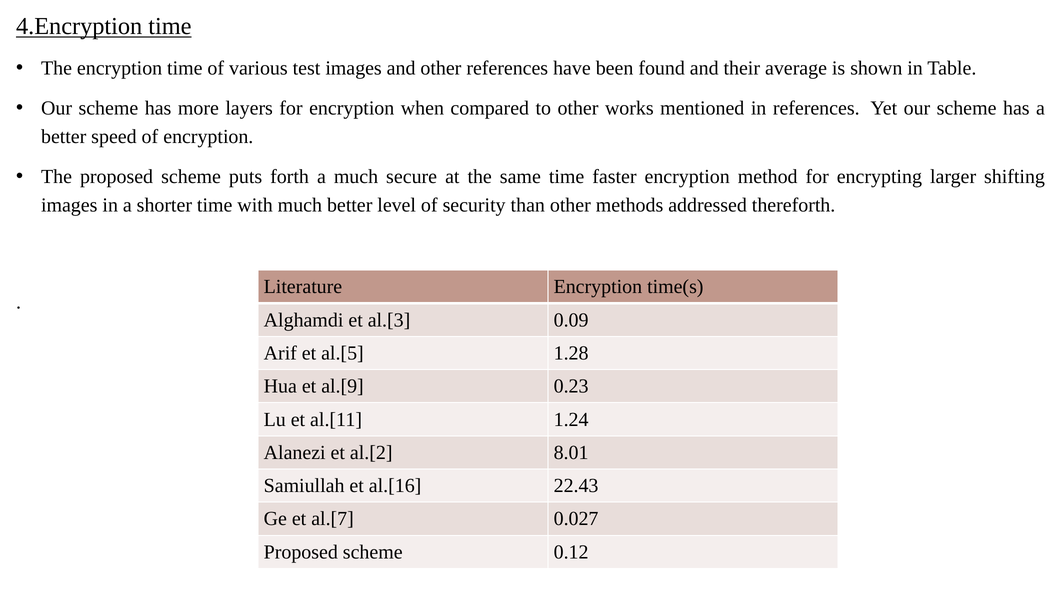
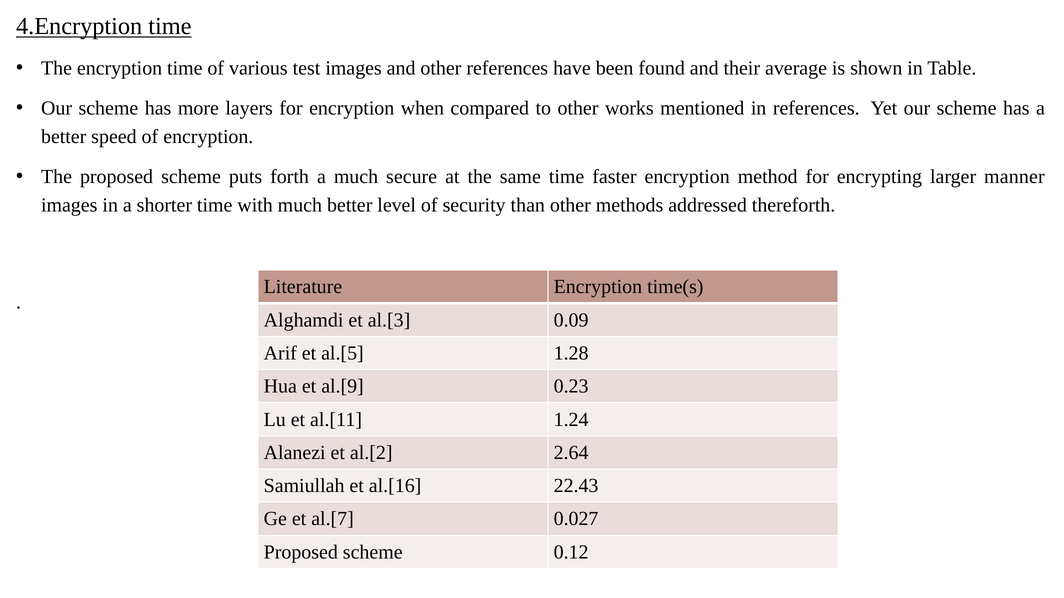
shifting: shifting -> manner
8.01: 8.01 -> 2.64
